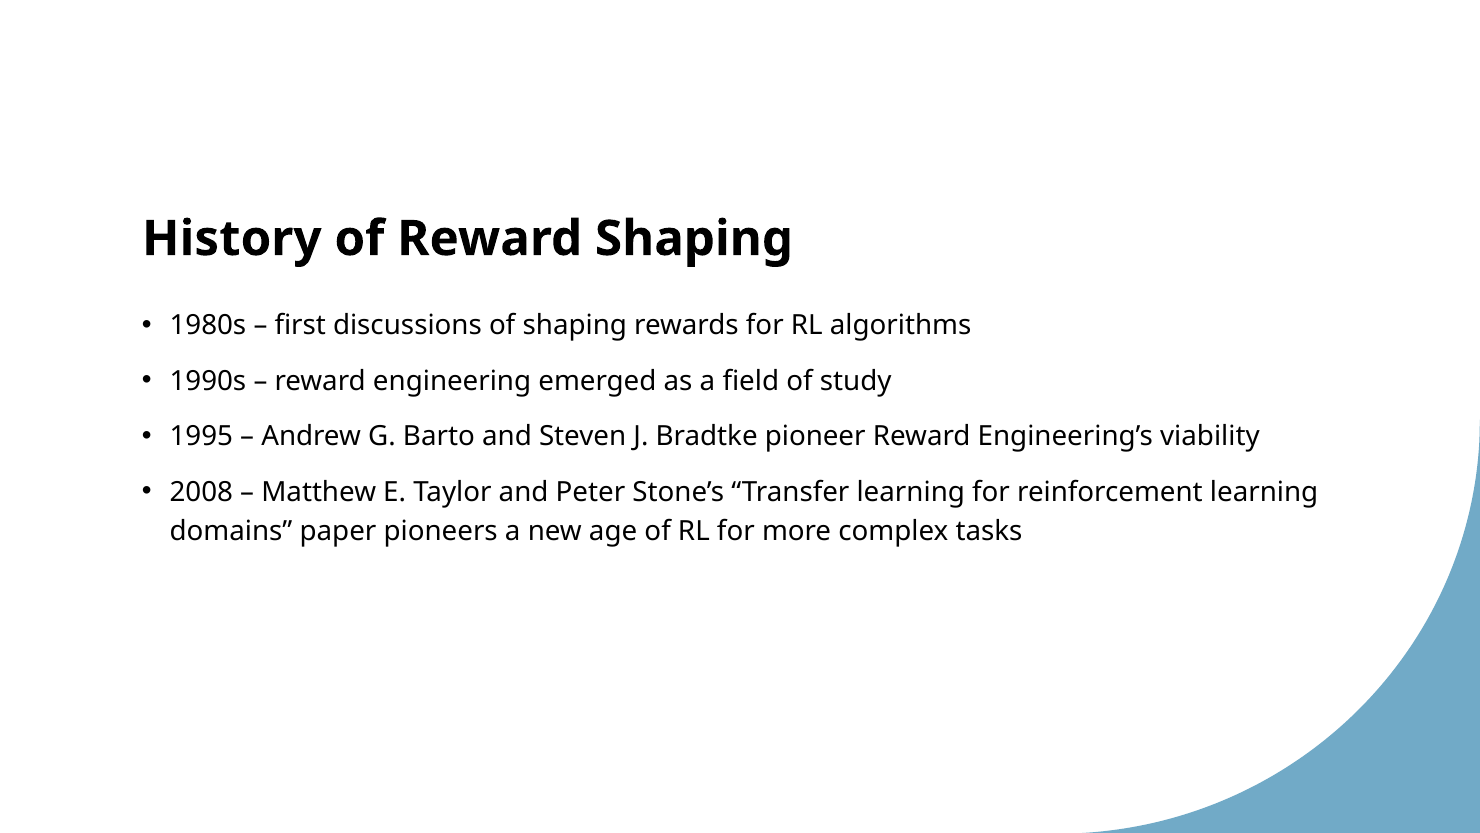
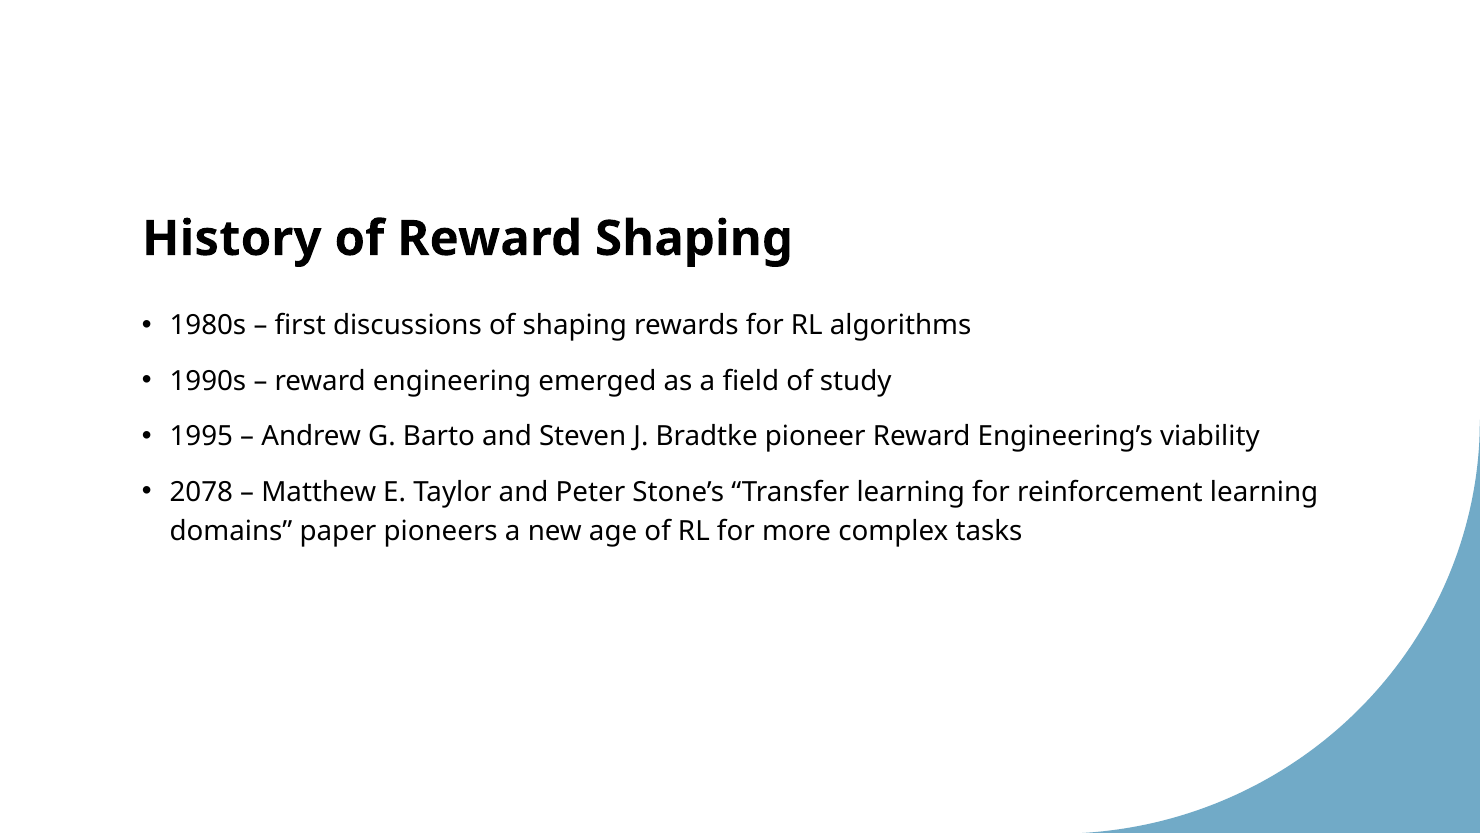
2008: 2008 -> 2078
